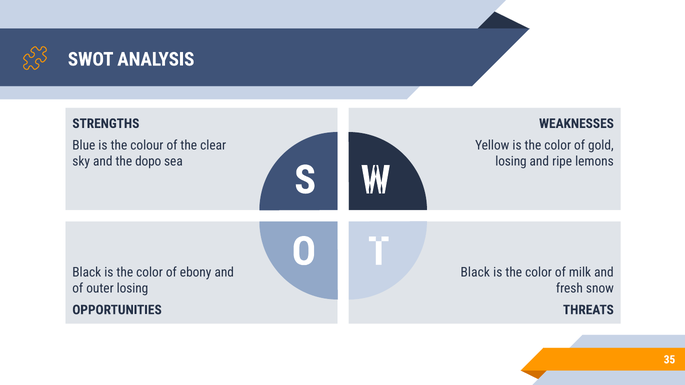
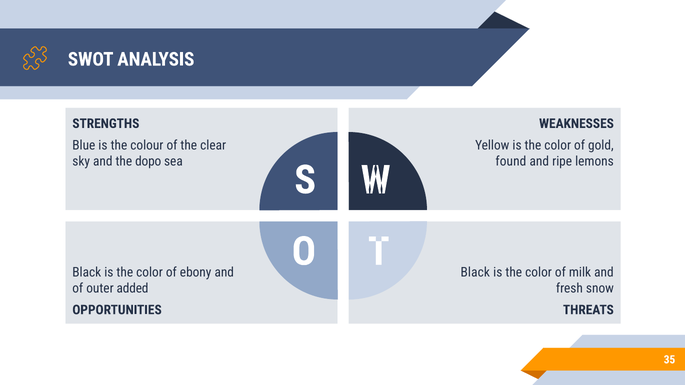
losing at (511, 161): losing -> found
outer losing: losing -> added
